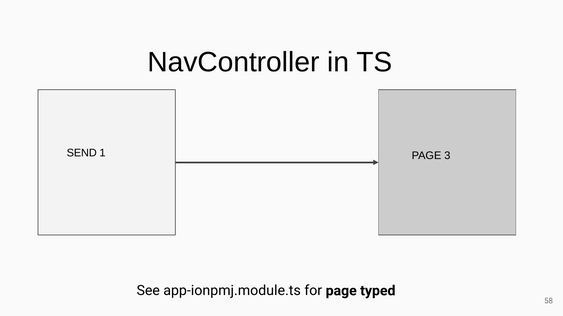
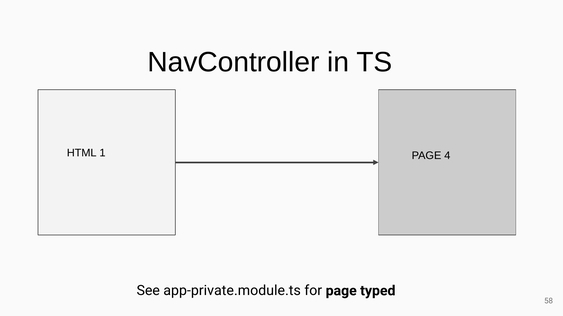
SEND: SEND -> HTML
3: 3 -> 4
app-ionpmj.module.ts: app-ionpmj.module.ts -> app-private.module.ts
